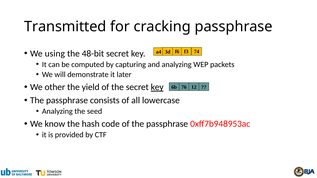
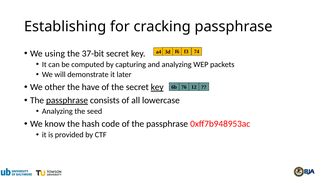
Transmitted: Transmitted -> Establishing
48-bit: 48-bit -> 37-bit
yield: yield -> have
passphrase at (67, 101) underline: none -> present
